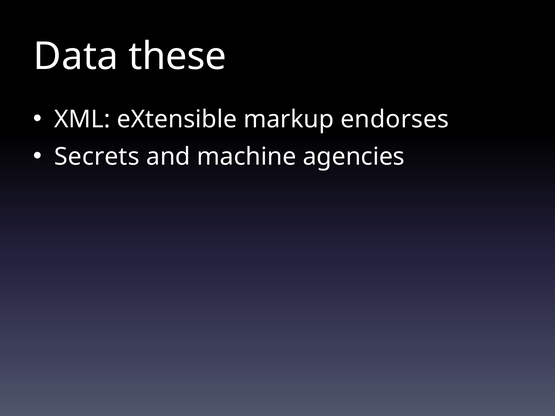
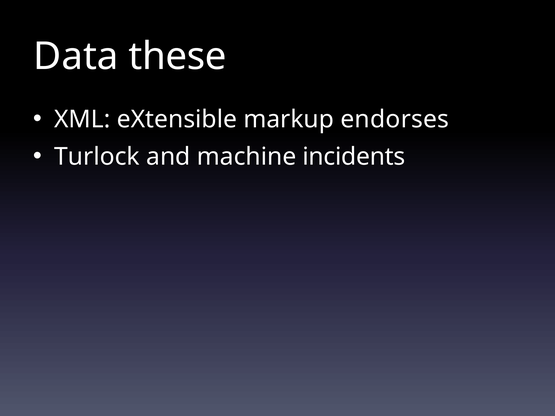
Secrets: Secrets -> Turlock
agencies: agencies -> incidents
